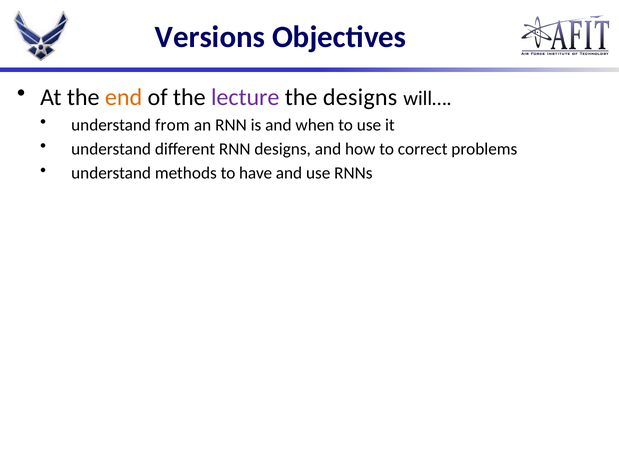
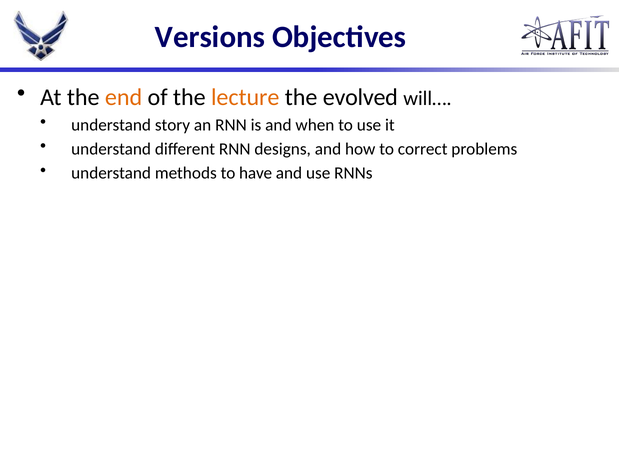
lecture colour: purple -> orange
the designs: designs -> evolved
from: from -> story
